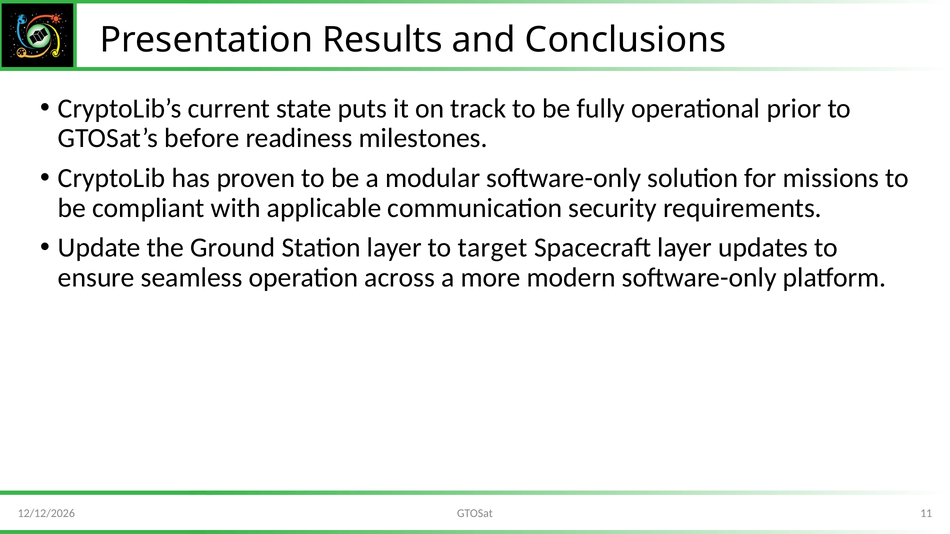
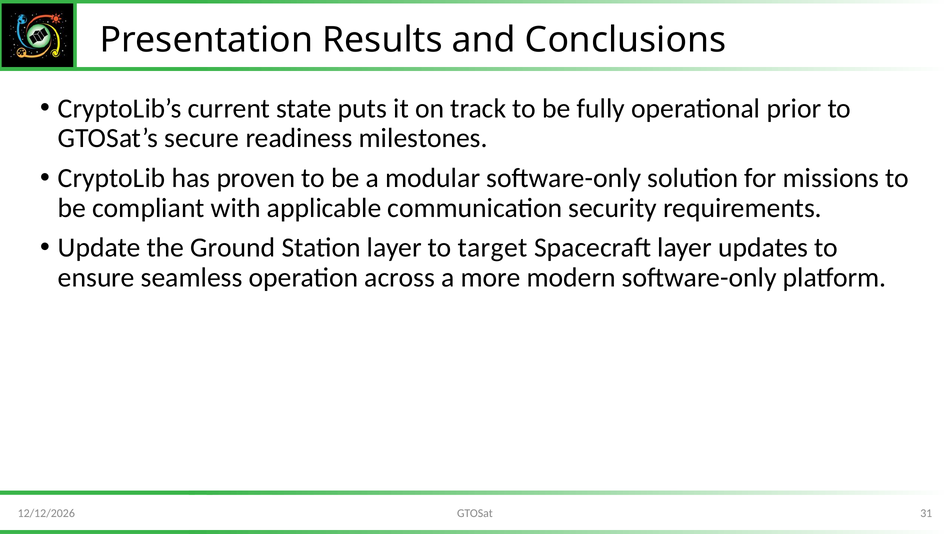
before: before -> secure
11: 11 -> 31
